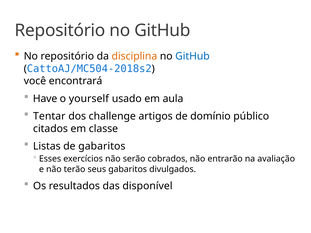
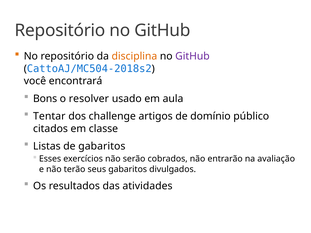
GitHub at (192, 56) colour: blue -> purple
Have: Have -> Bons
yourself: yourself -> resolver
disponível: disponível -> atividades
